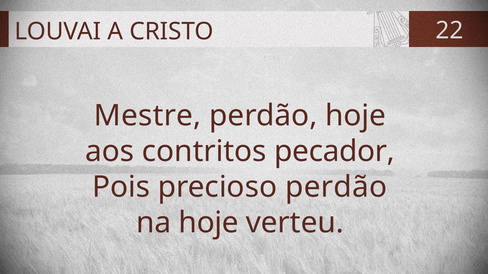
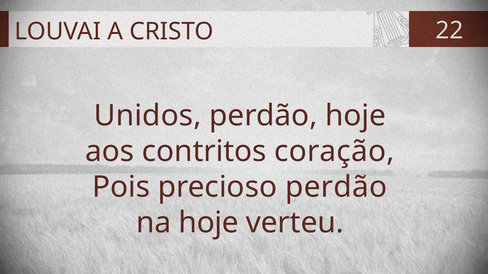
Mestre: Mestre -> Unidos
pecador: pecador -> coração
